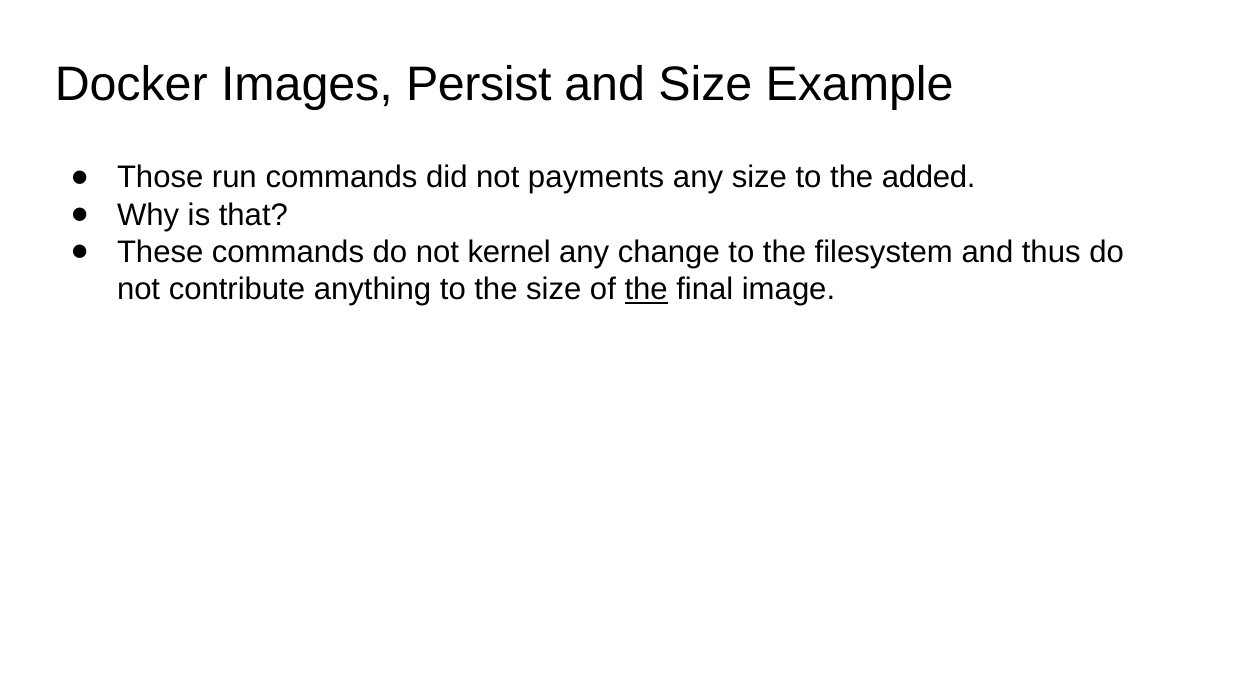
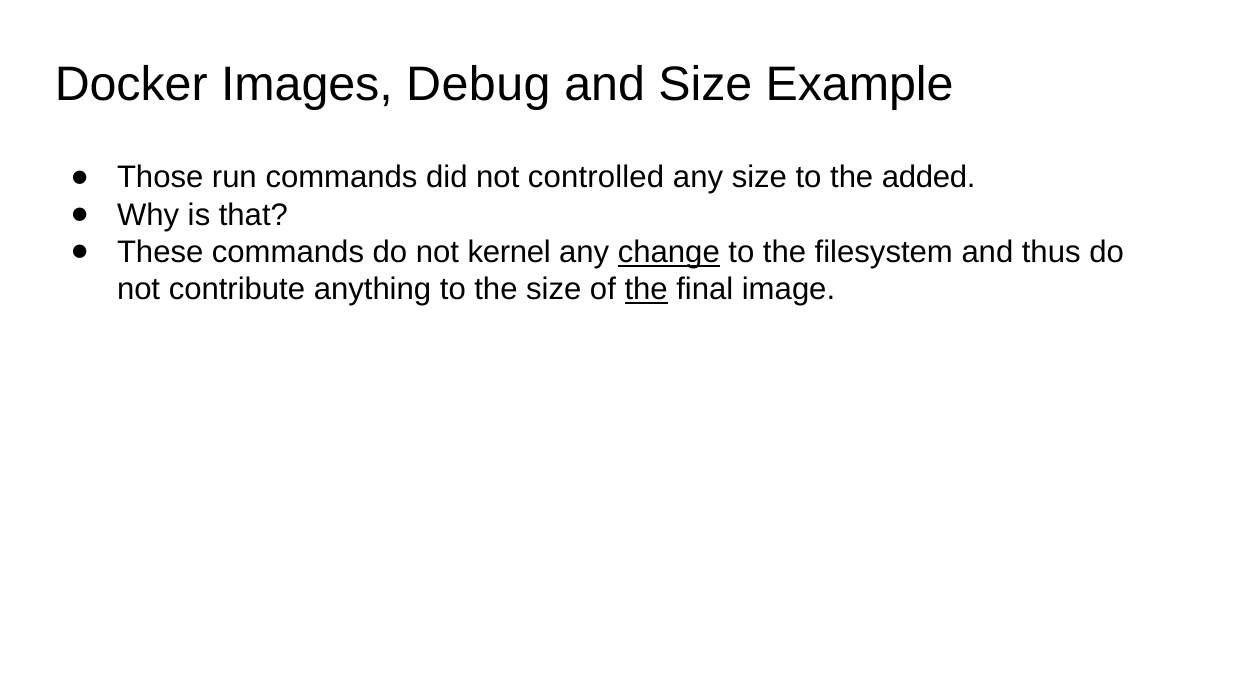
Persist: Persist -> Debug
payments: payments -> controlled
change underline: none -> present
